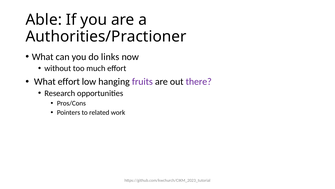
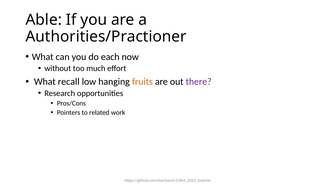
links: links -> each
What effort: effort -> recall
fruits colour: purple -> orange
